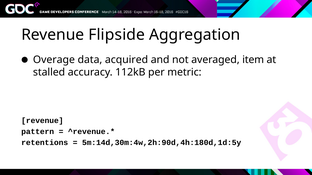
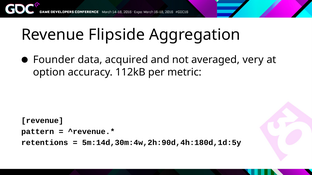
Overage: Overage -> Founder
item: item -> very
stalled: stalled -> option
